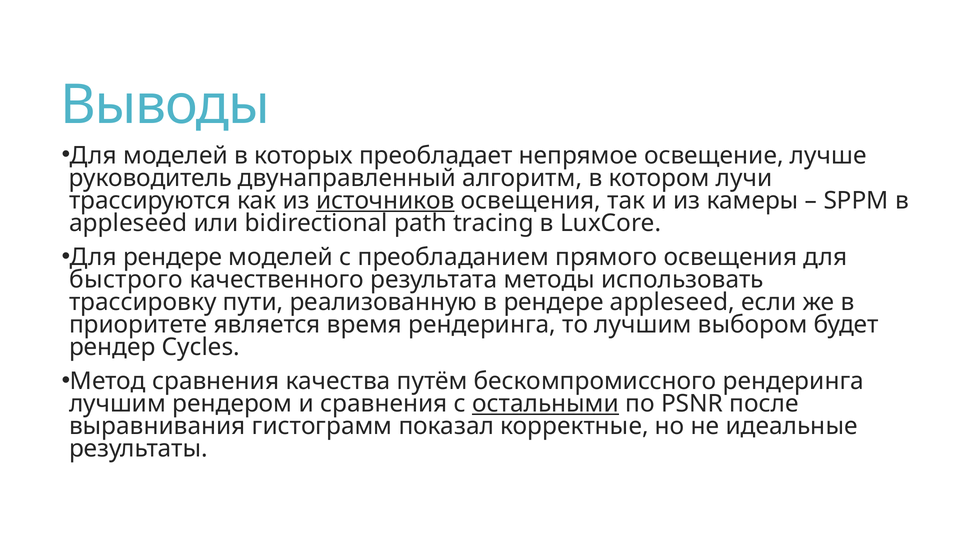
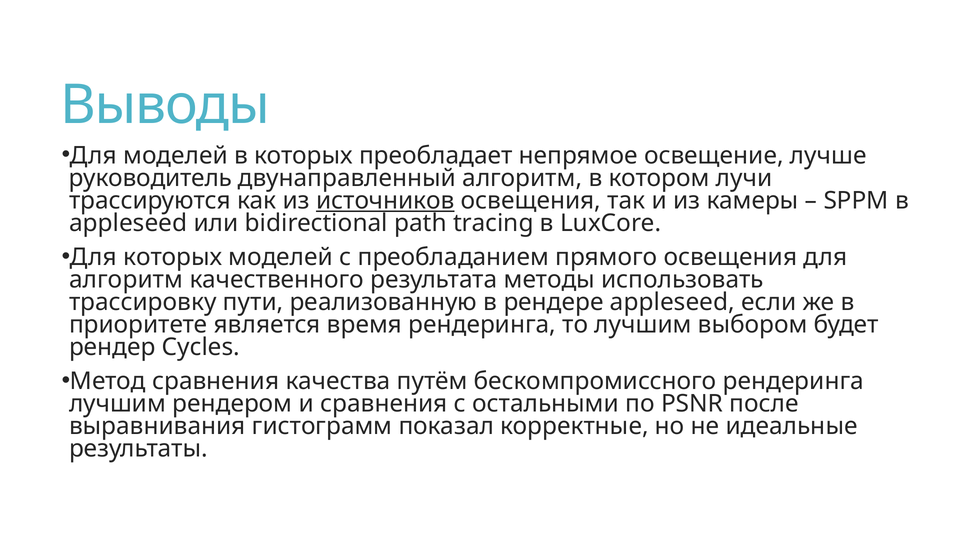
Для рендере: рендере -> которых
быстрого at (126, 280): быстрого -> алгоритм
остальными underline: present -> none
